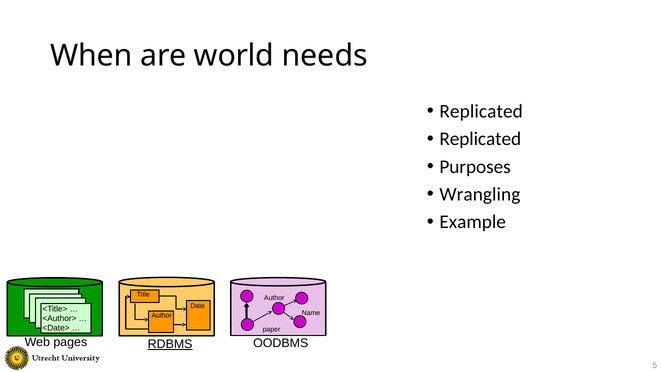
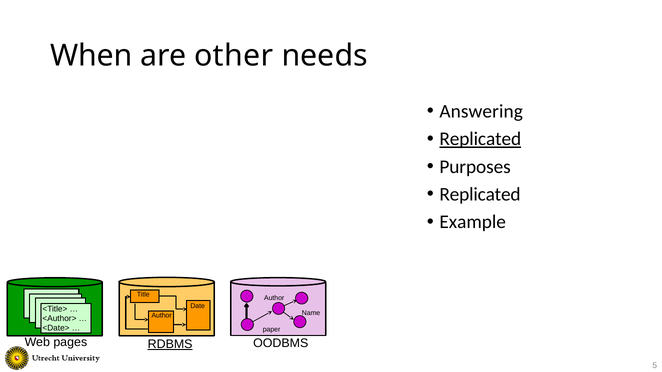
world: world -> other
Replicated at (481, 111): Replicated -> Answering
Replicated at (480, 139) underline: none -> present
Wrangling at (480, 195): Wrangling -> Replicated
